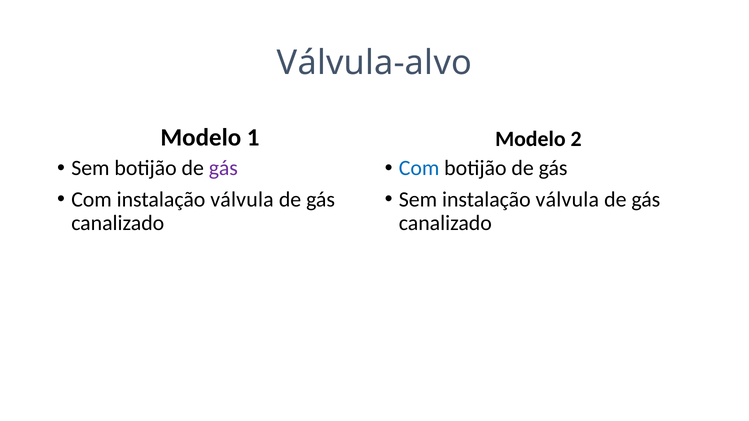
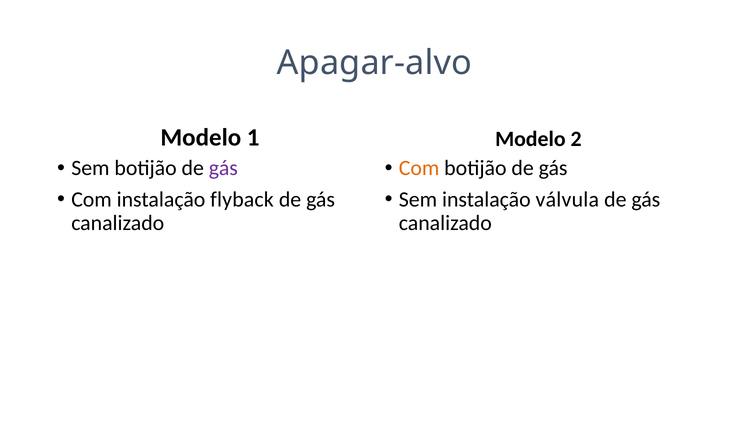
Válvula-alvo: Válvula-alvo -> Apagar-alvo
Com at (419, 168) colour: blue -> orange
Com instalação válvula: válvula -> flyback
